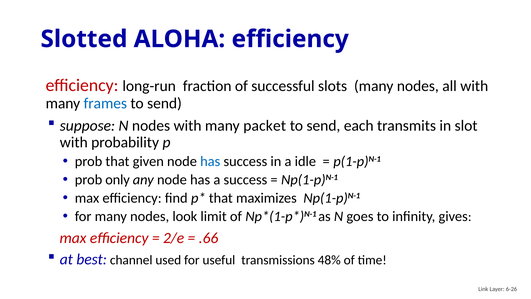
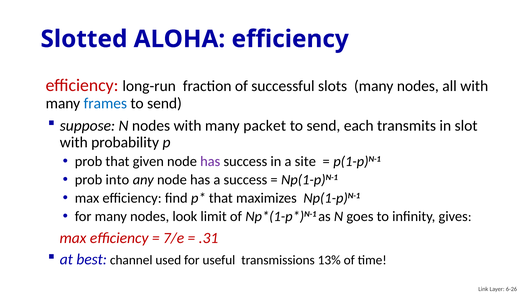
has at (210, 161) colour: blue -> purple
idle: idle -> site
only: only -> into
2/e: 2/e -> 7/e
.66: .66 -> .31
48%: 48% -> 13%
